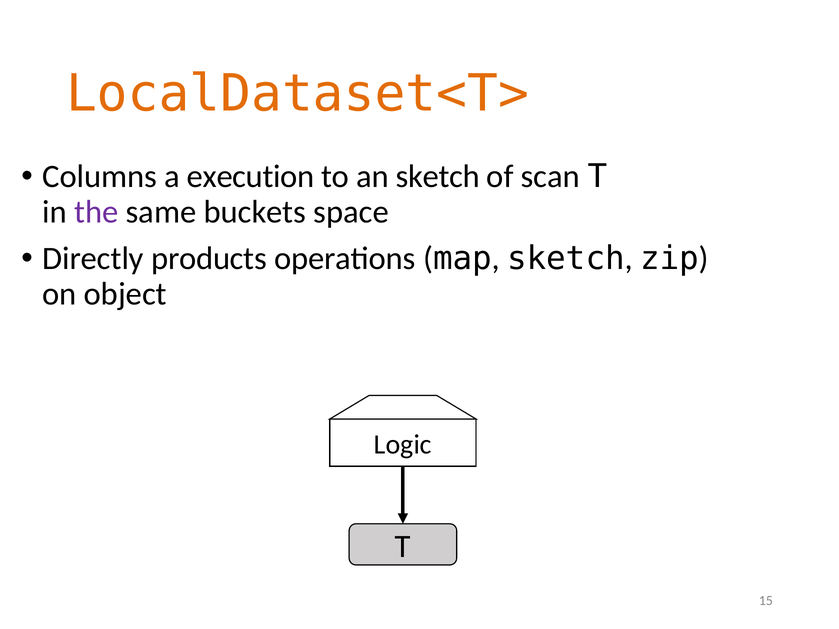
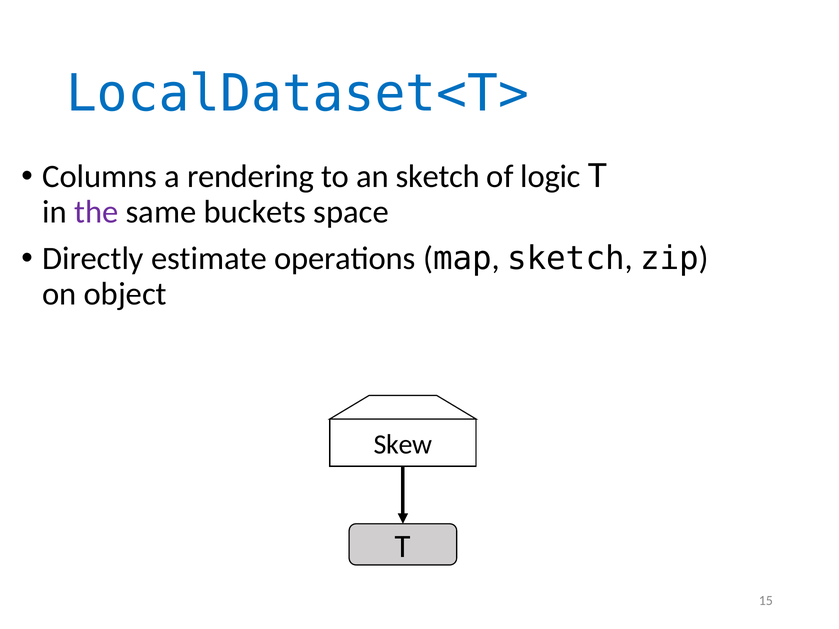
LocalDataset<T> colour: orange -> blue
execution: execution -> rendering
scan: scan -> logic
products: products -> estimate
Logic: Logic -> Skew
